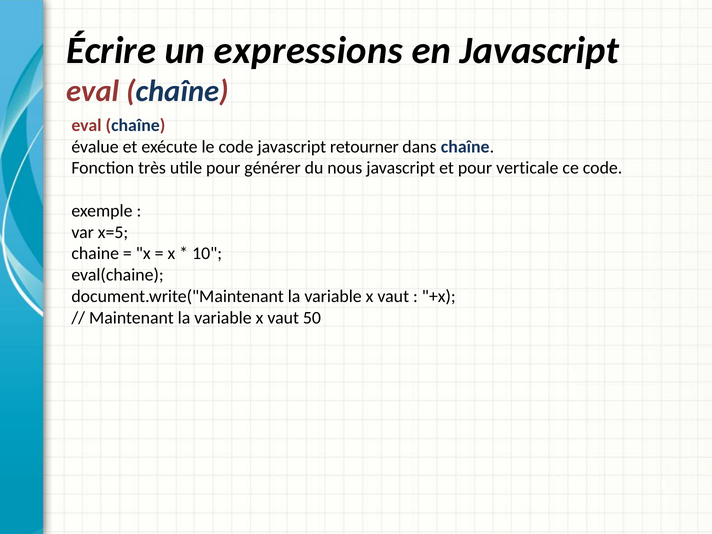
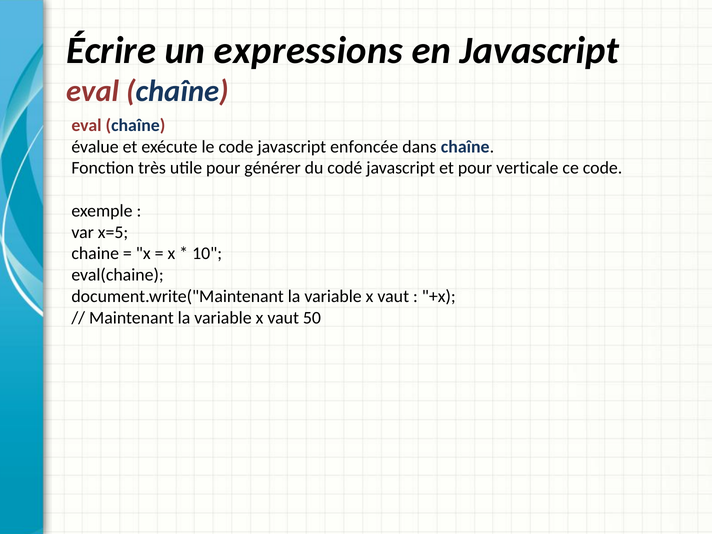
retourner: retourner -> enfoncée
nous: nous -> codé
